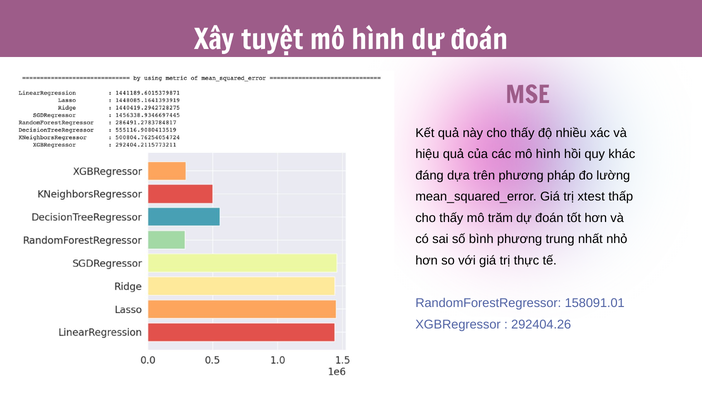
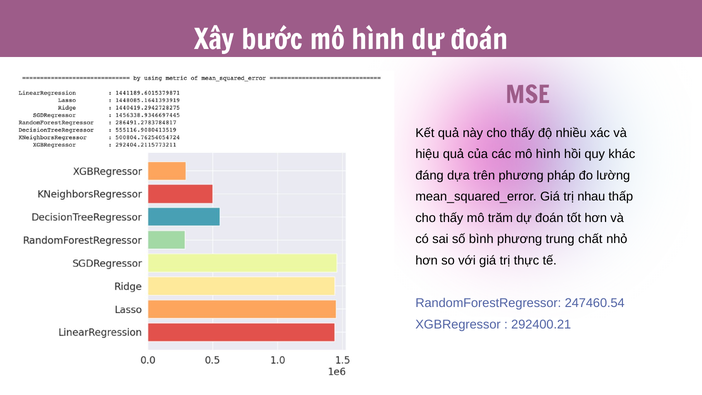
tuyệt: tuyệt -> bước
xtest: xtest -> nhau
nhất: nhất -> chất
158091.01: 158091.01 -> 247460.54
292404.26: 292404.26 -> 292400.21
